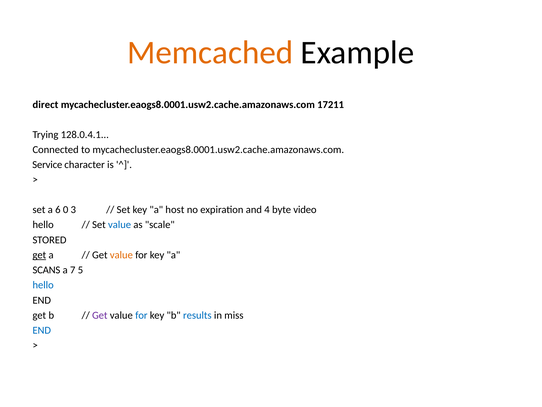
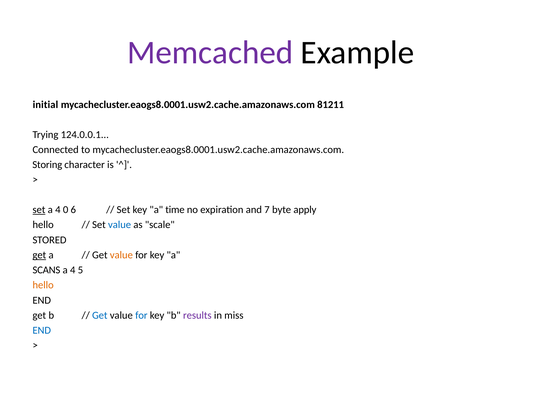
Memcached colour: orange -> purple
direct: direct -> initial
17211: 17211 -> 81211
128.0.4.1: 128.0.4.1 -> 124.0.0.1
Service: Service -> Storing
set at (39, 209) underline: none -> present
6 at (58, 209): 6 -> 4
3: 3 -> 6
host: host -> time
4: 4 -> 7
video: video -> apply
7 at (73, 270): 7 -> 4
hello at (43, 285) colour: blue -> orange
Get at (100, 315) colour: purple -> blue
results colour: blue -> purple
